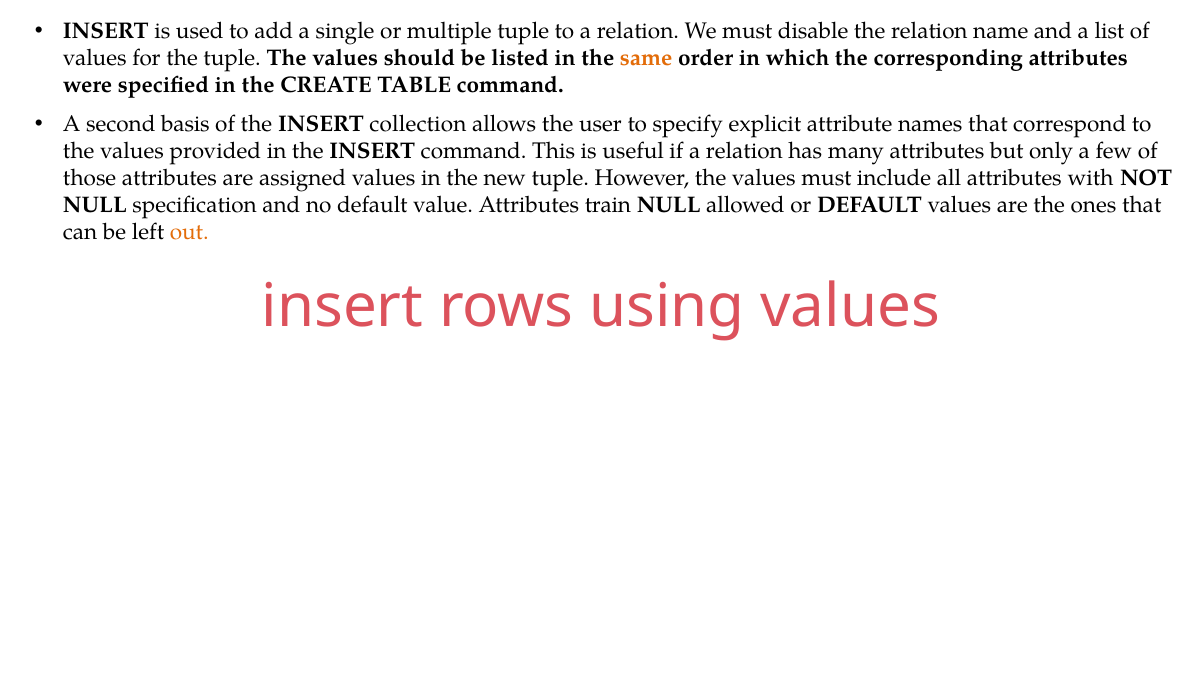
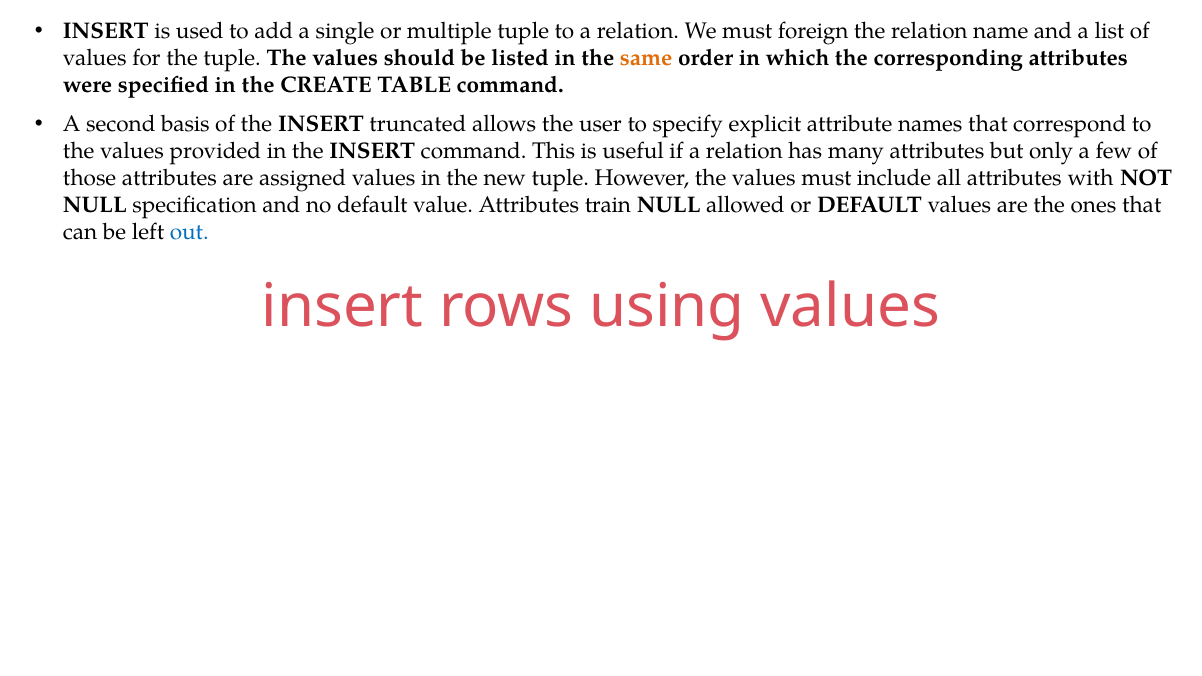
disable: disable -> foreign
collection: collection -> truncated
out colour: orange -> blue
